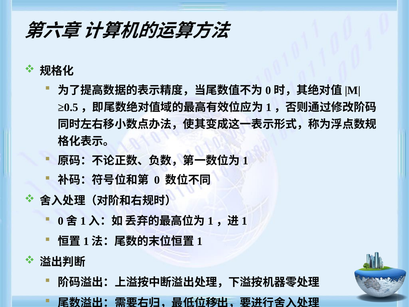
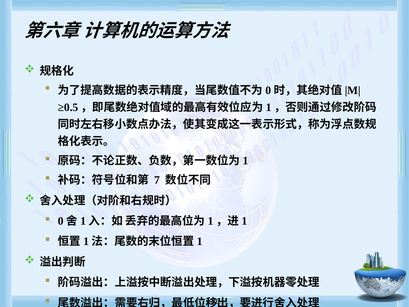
0: 0 -> 7
